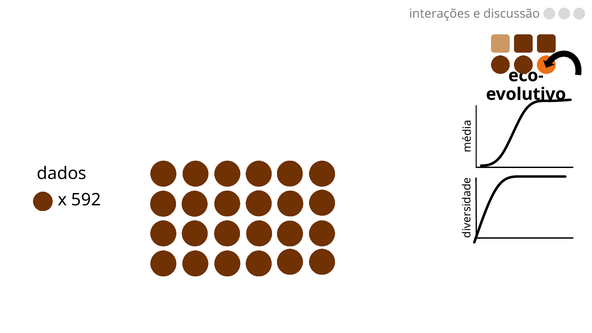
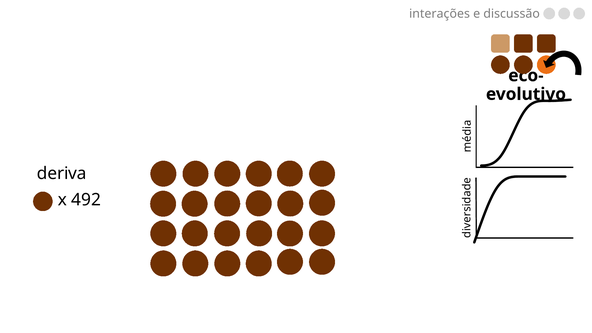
dados: dados -> deriva
592: 592 -> 492
